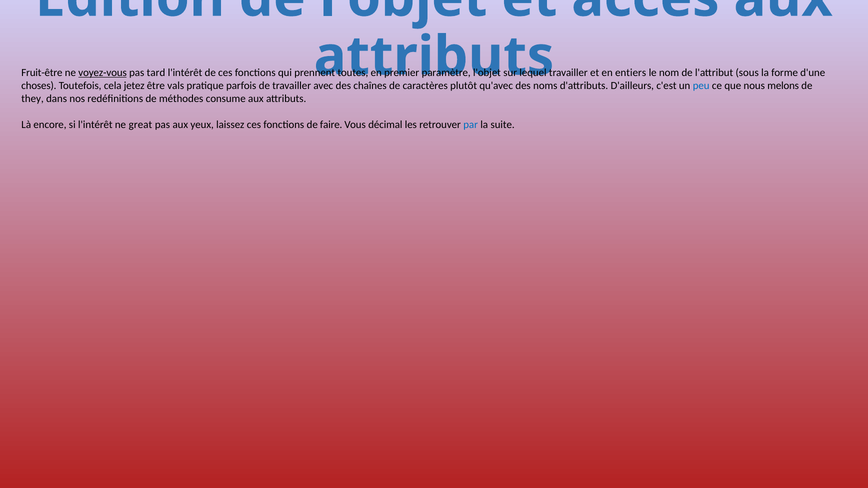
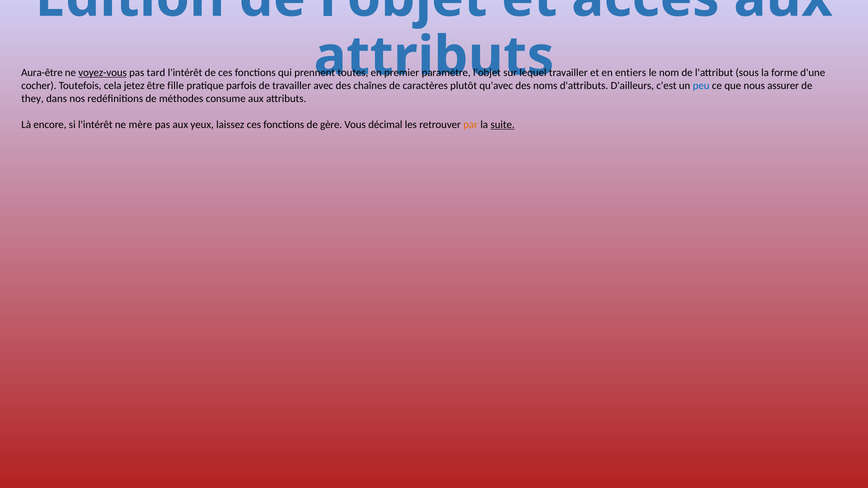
Fruit-être: Fruit-être -> Aura-être
choses: choses -> cocher
vals: vals -> fille
melons: melons -> assurer
great: great -> mère
faire: faire -> gère
par colour: blue -> orange
suite underline: none -> present
